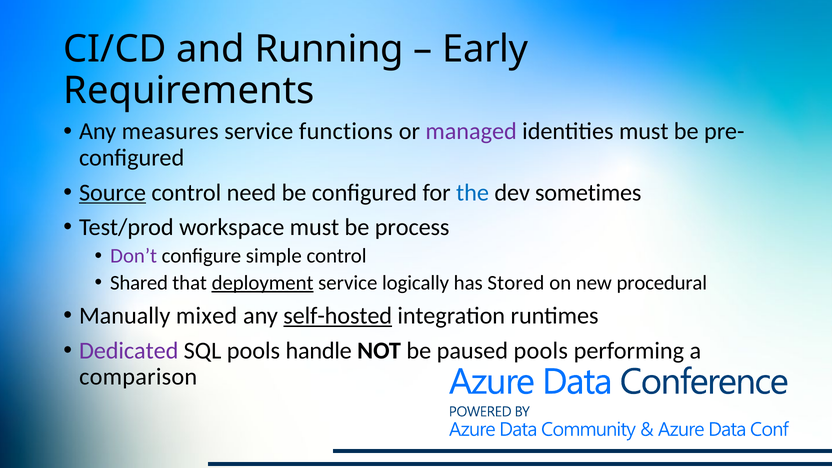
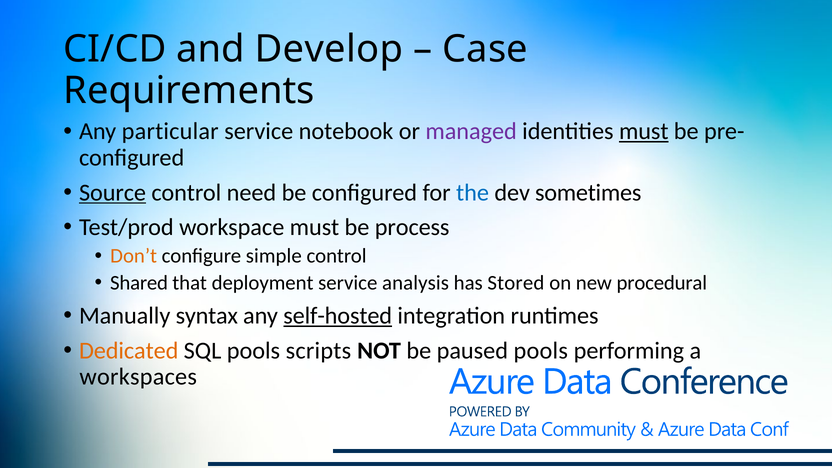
Running: Running -> Develop
Early: Early -> Case
measures: measures -> particular
functions: functions -> notebook
must at (644, 131) underline: none -> present
Don’t colour: purple -> orange
deployment underline: present -> none
logically: logically -> analysis
mixed: mixed -> syntax
Dedicated colour: purple -> orange
handle: handle -> scripts
comparison: comparison -> workspaces
